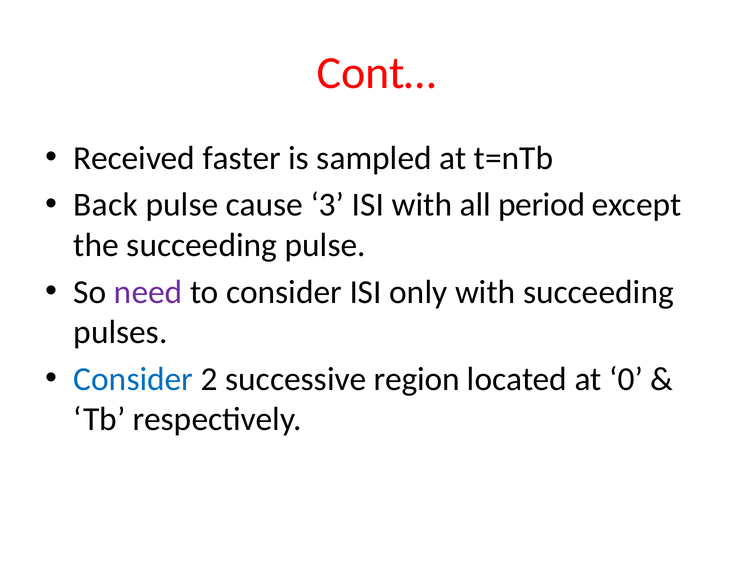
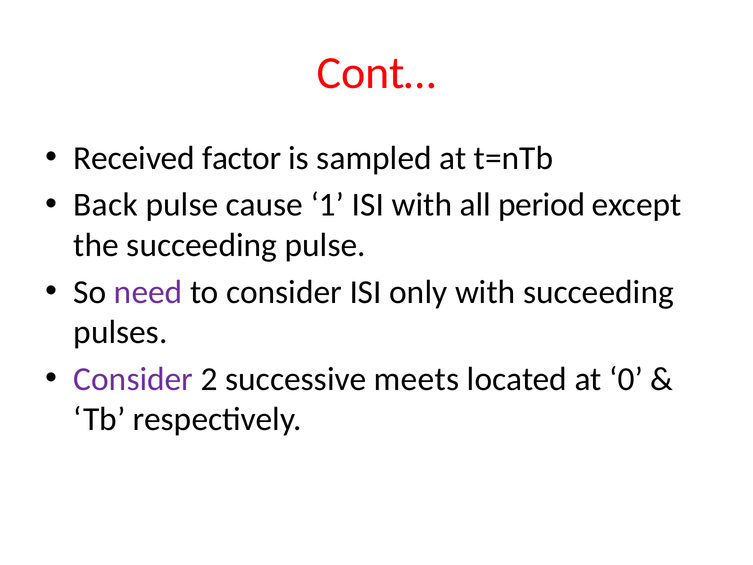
faster: faster -> factor
3: 3 -> 1
Consider at (133, 379) colour: blue -> purple
region: region -> meets
